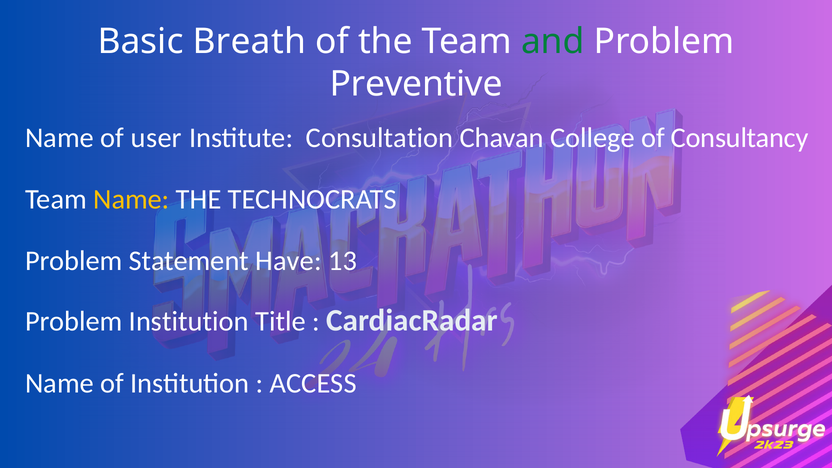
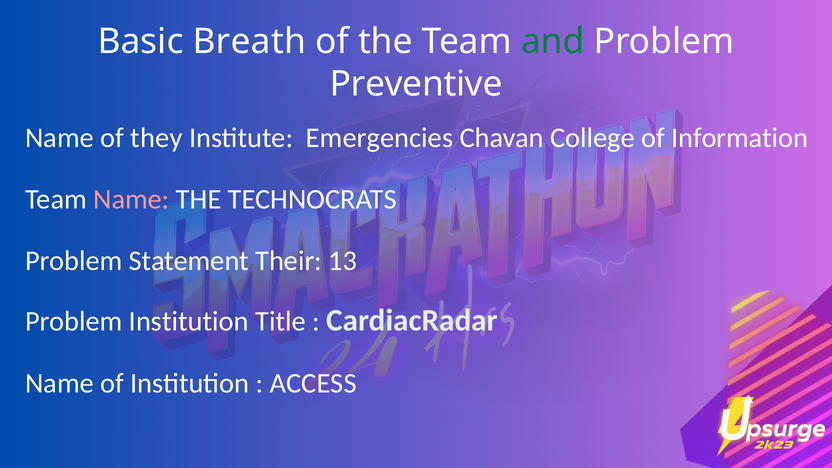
user: user -> they
Consultation: Consultation -> Emergencies
Consultancy: Consultancy -> Information
Name at (131, 199) colour: yellow -> pink
Have: Have -> Their
